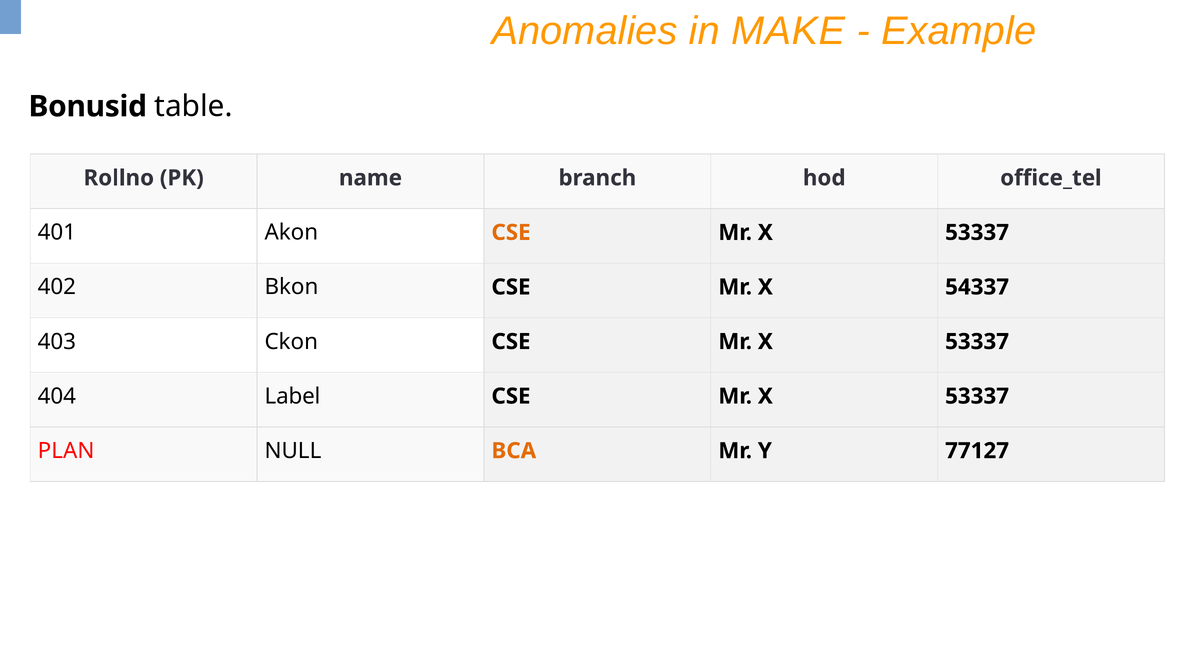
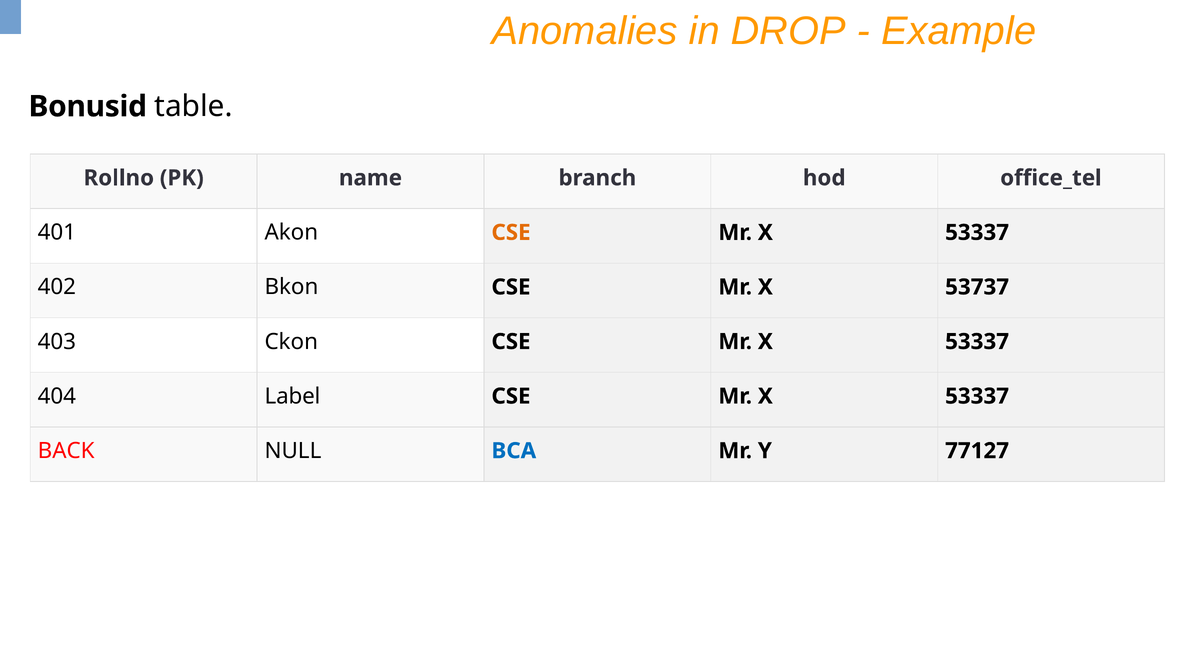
MAKE: MAKE -> DROP
54337: 54337 -> 53737
PLAN: PLAN -> BACK
BCA colour: orange -> blue
